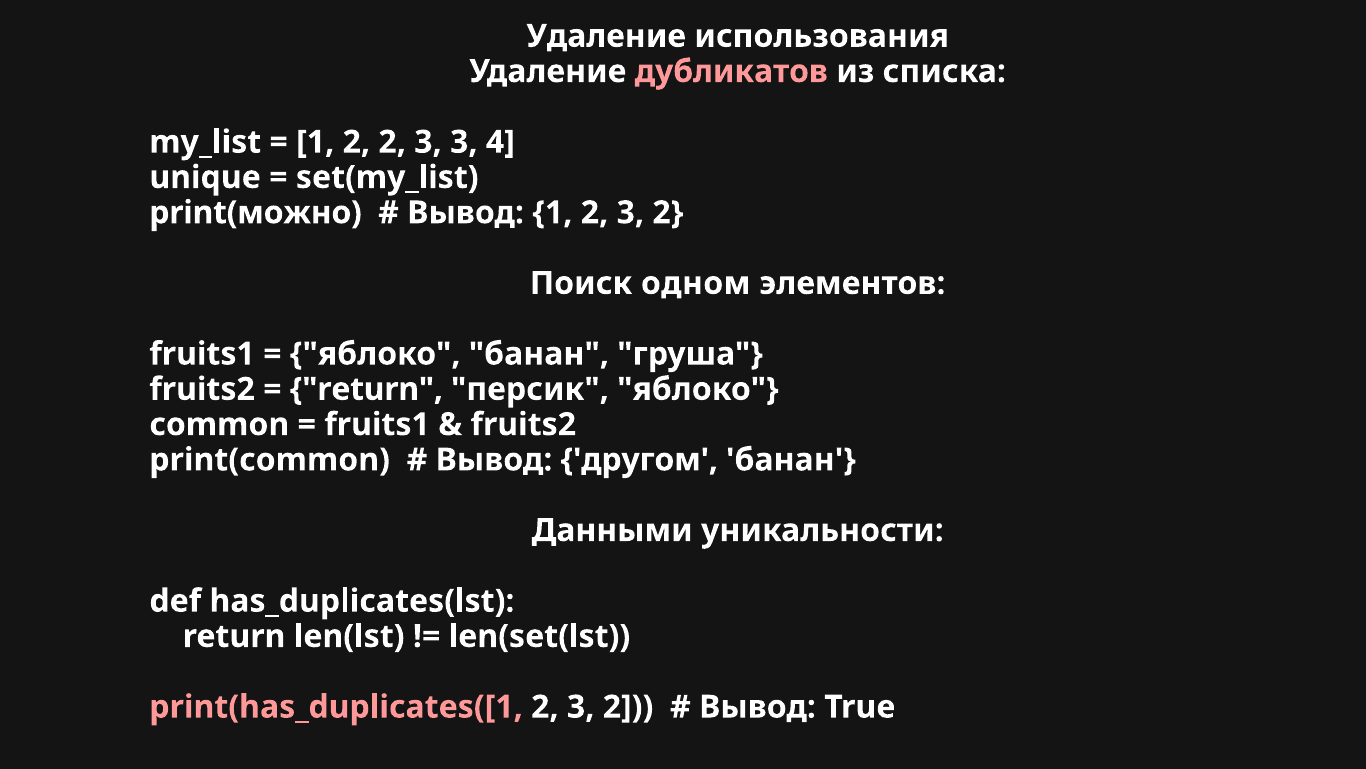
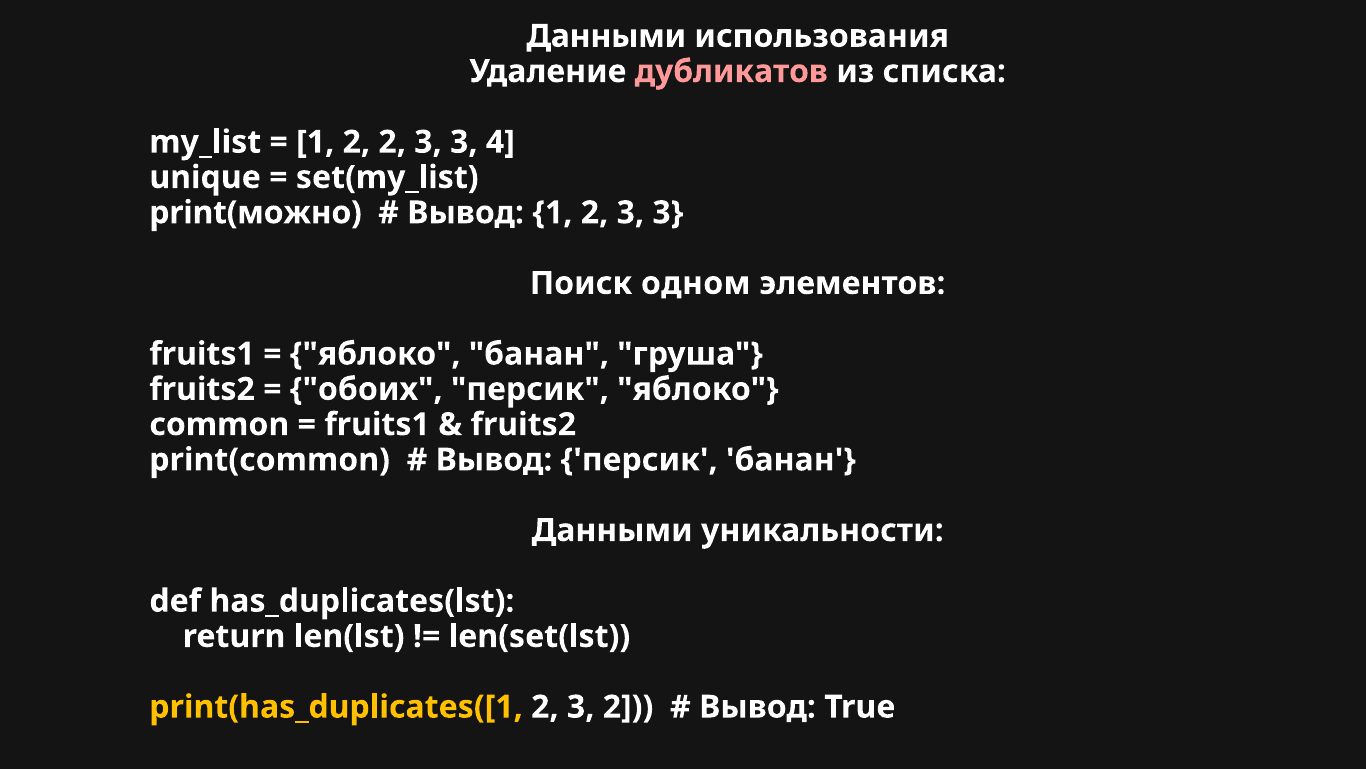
Удаление at (606, 36): Удаление -> Данными
1 2 3 2: 2 -> 3
return at (366, 389): return -> обоих
Вывод другом: другом -> персик
print(has_duplicates([1 colour: pink -> yellow
